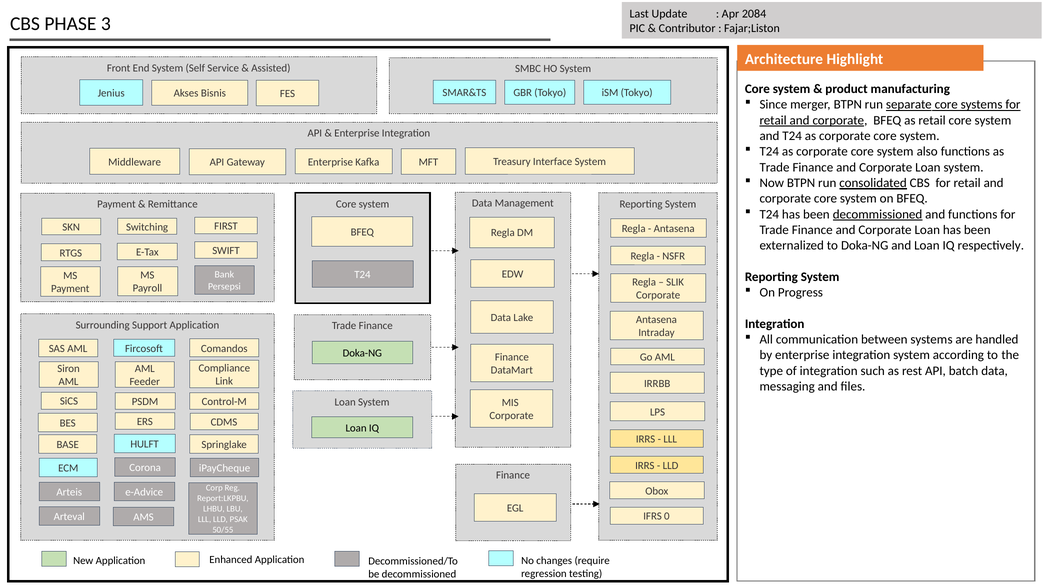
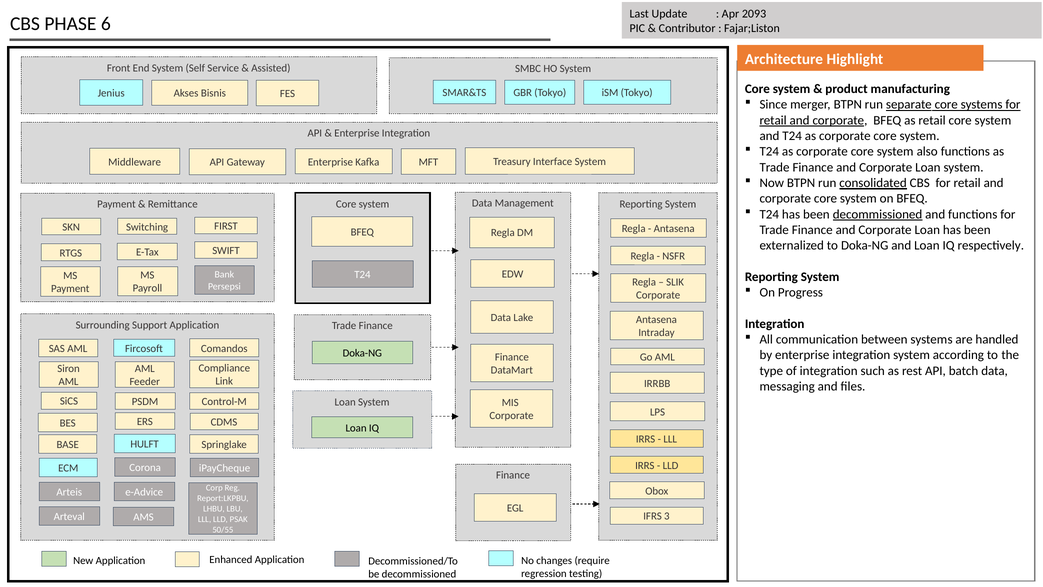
2084: 2084 -> 2093
3: 3 -> 6
0: 0 -> 3
